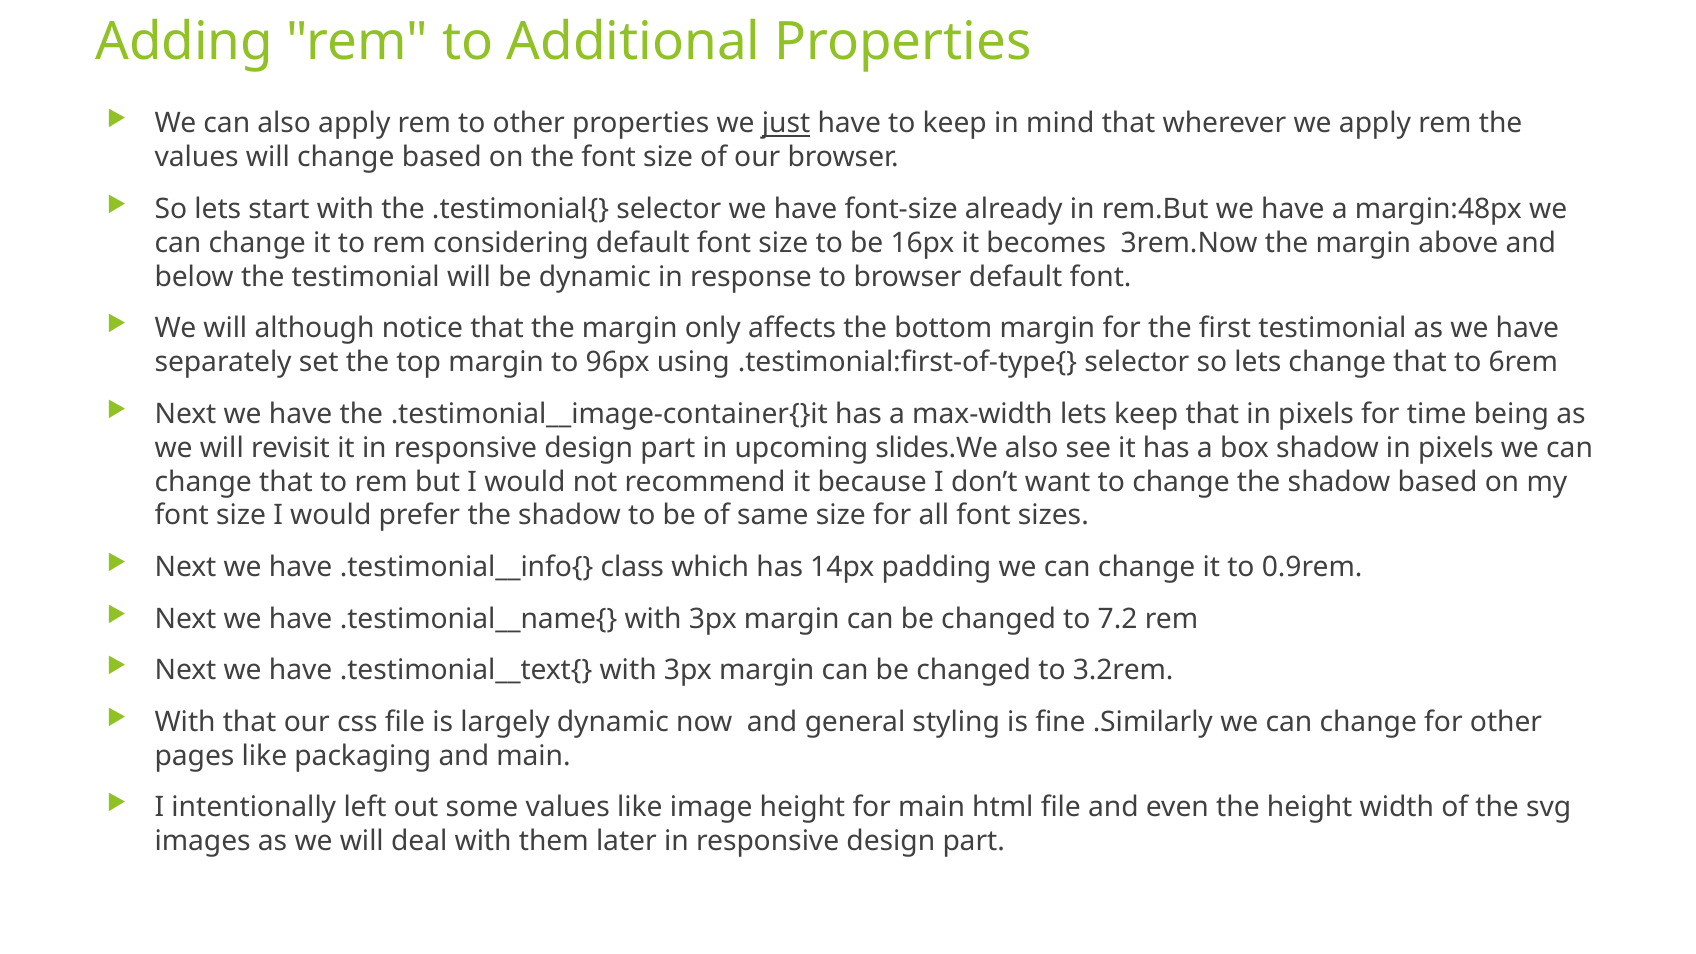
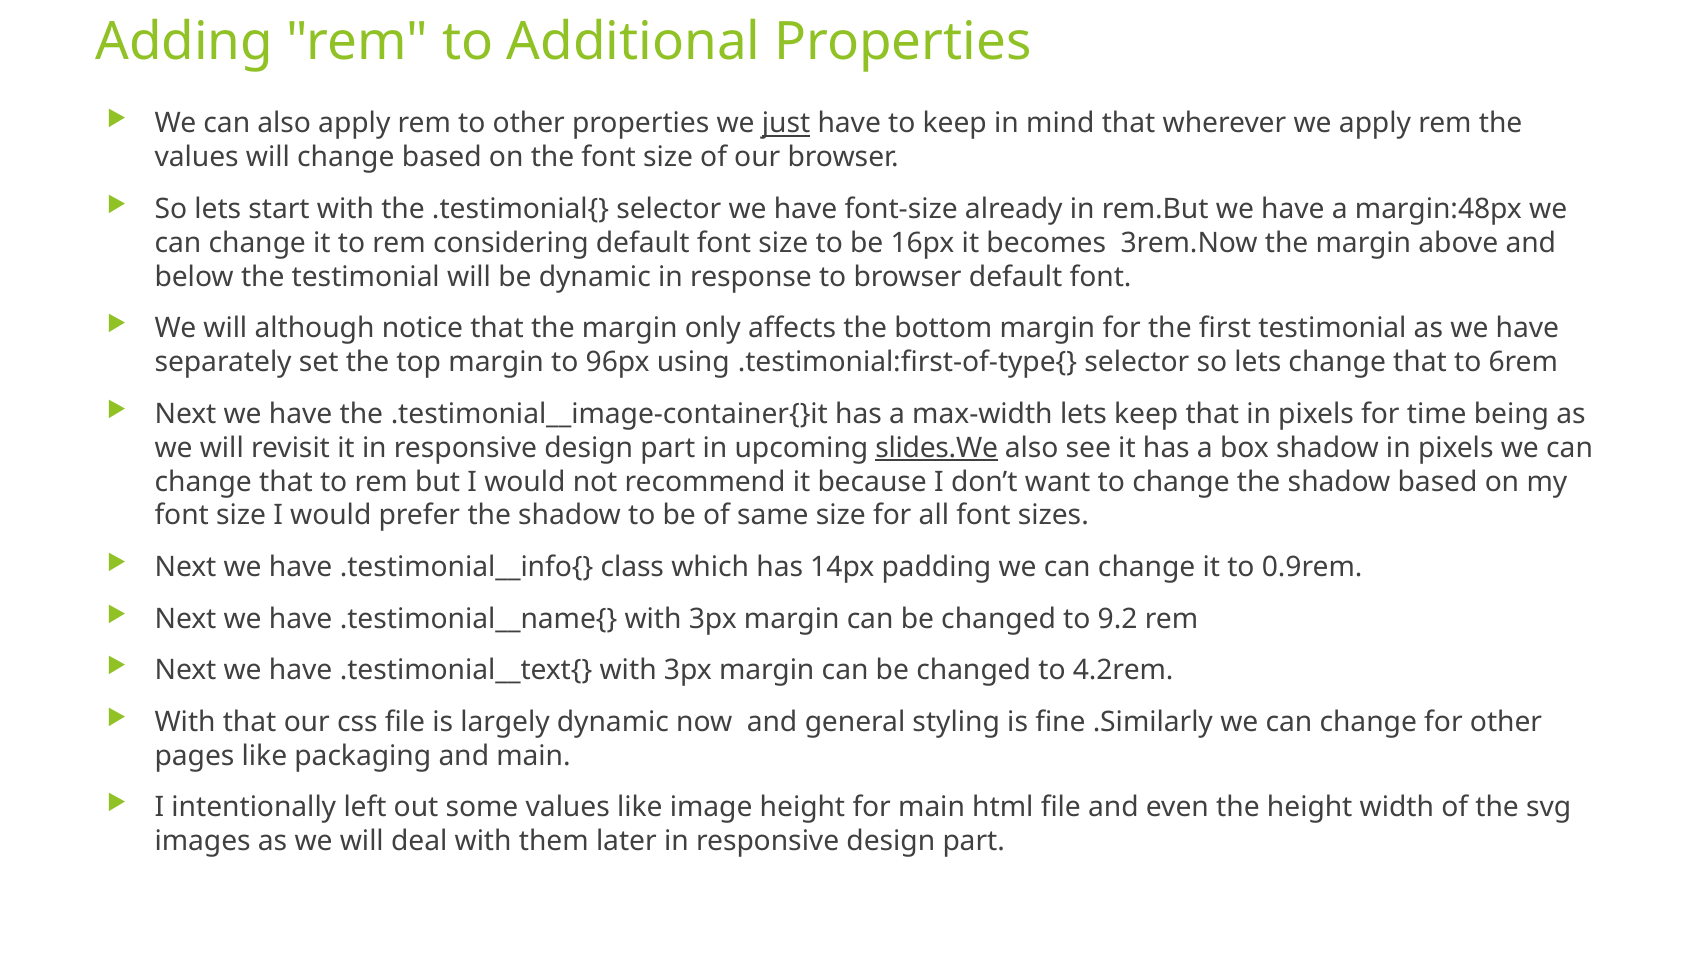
slides.We underline: none -> present
7.2: 7.2 -> 9.2
3.2rem: 3.2rem -> 4.2rem
